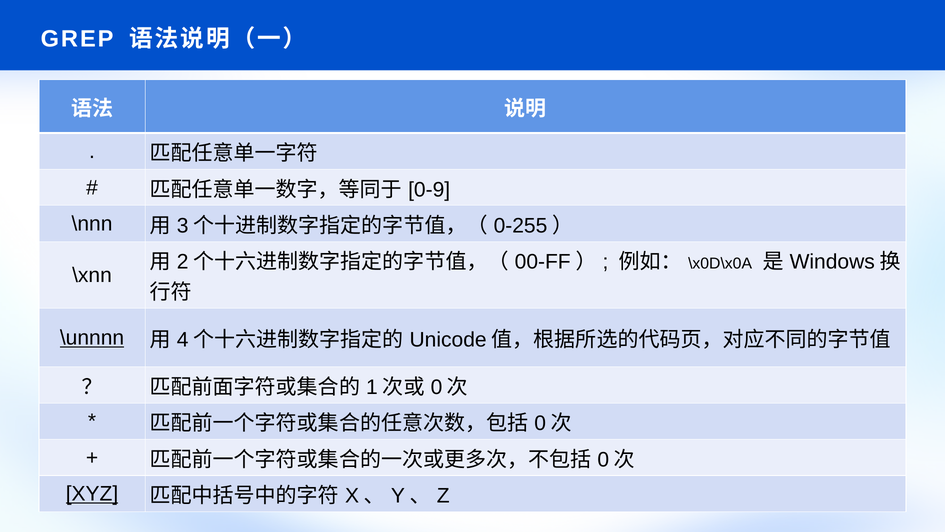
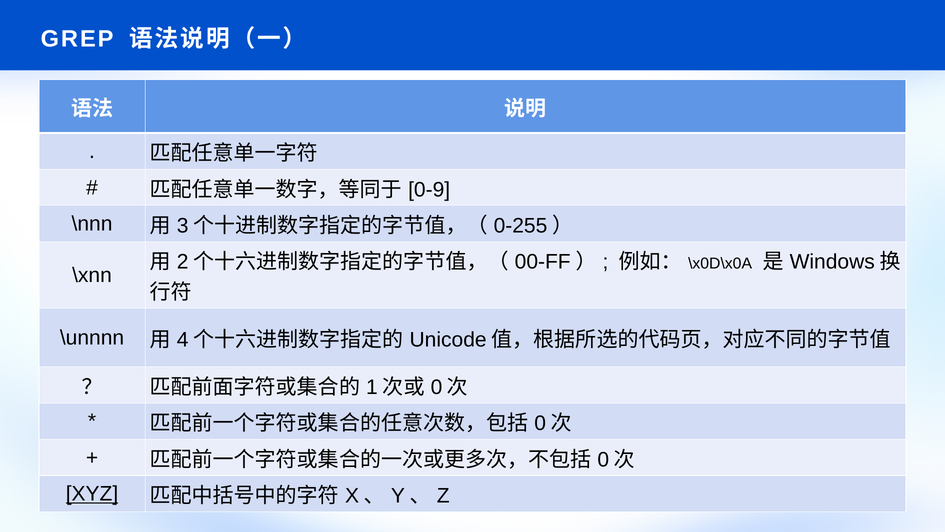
\unnnn underline: present -> none
